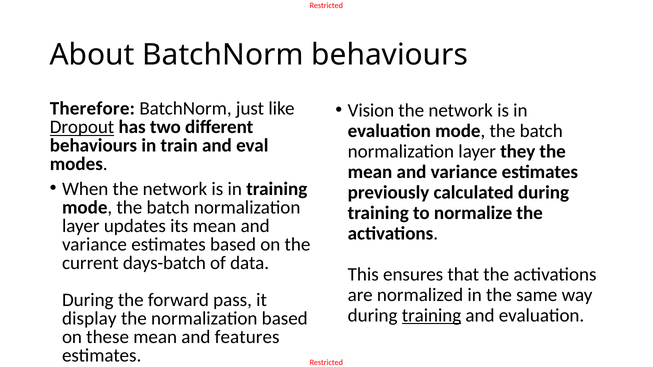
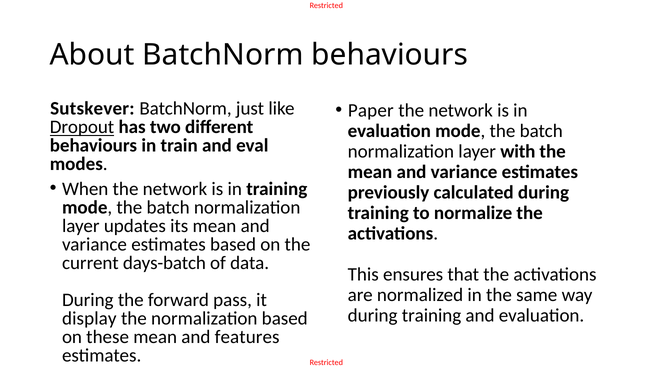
Vision: Vision -> Paper
Therefore: Therefore -> Sutskever
they: they -> with
training at (432, 316) underline: present -> none
